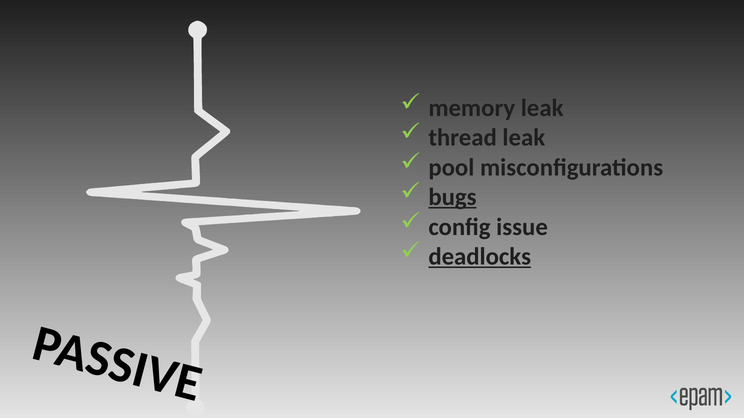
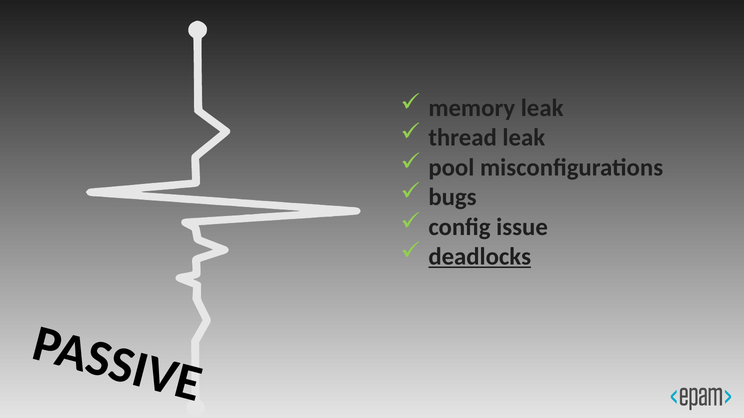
bugs underline: present -> none
